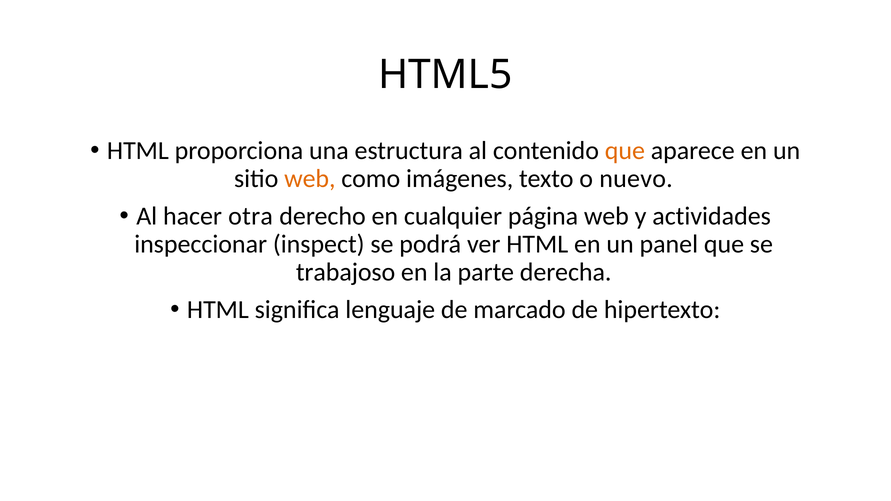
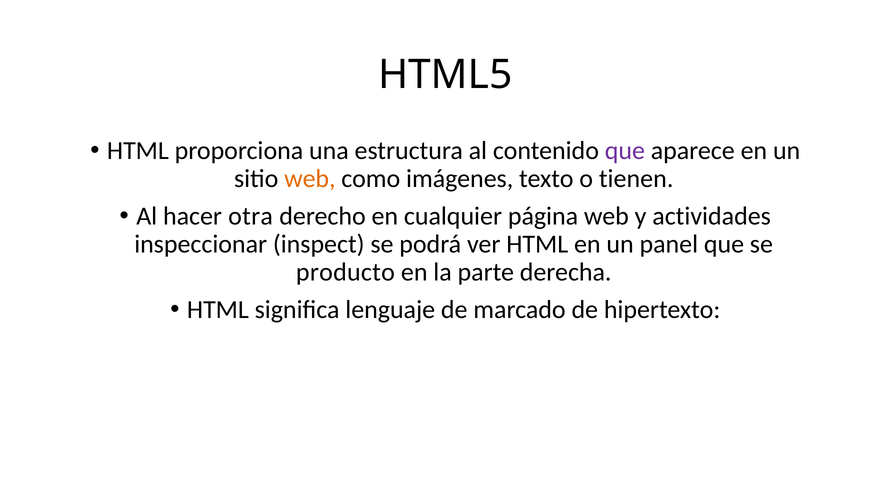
que at (625, 151) colour: orange -> purple
nuevo: nuevo -> tienen
trabajoso: trabajoso -> producto
